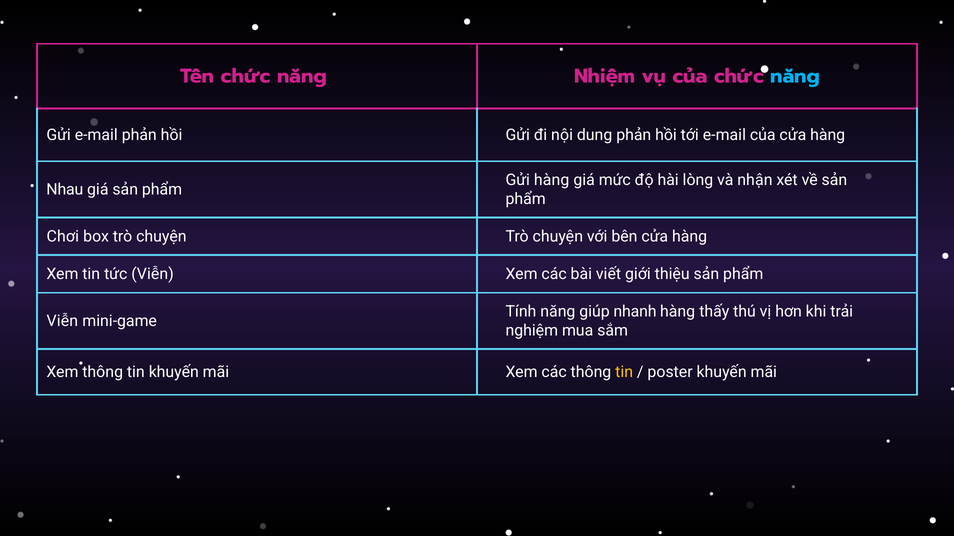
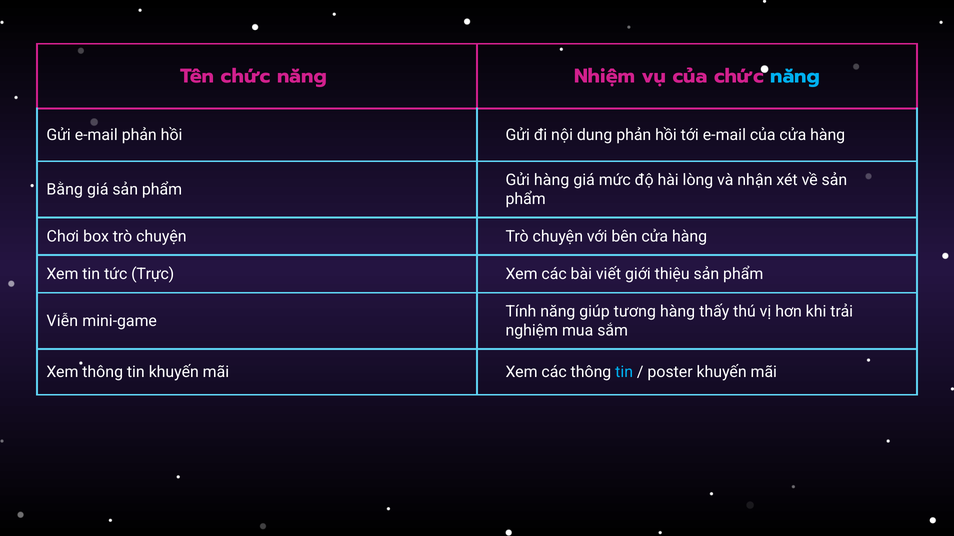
Nhau: Nhau -> Bằng
tức Viễn: Viễn -> Trực
nhanh: nhanh -> tương
tin at (624, 373) colour: yellow -> light blue
